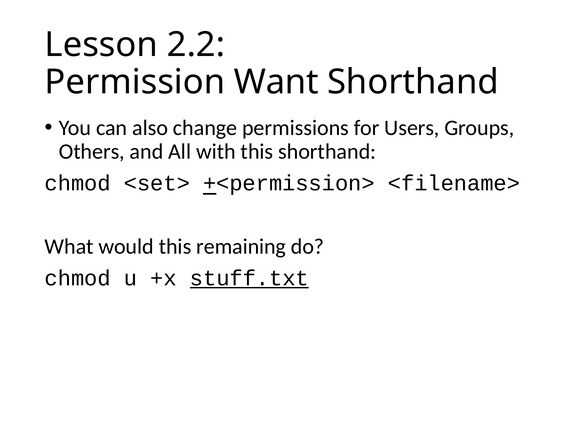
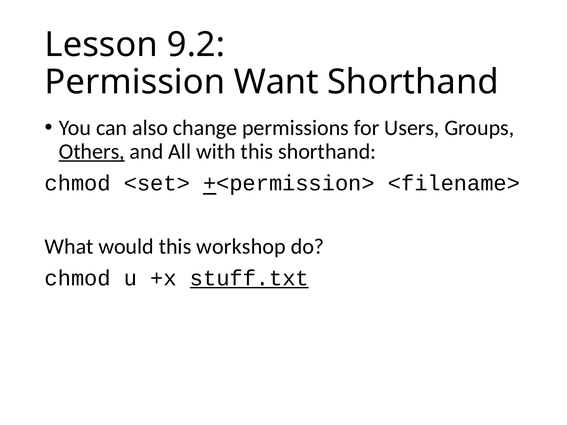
2.2: 2.2 -> 9.2
Others underline: none -> present
remaining: remaining -> workshop
